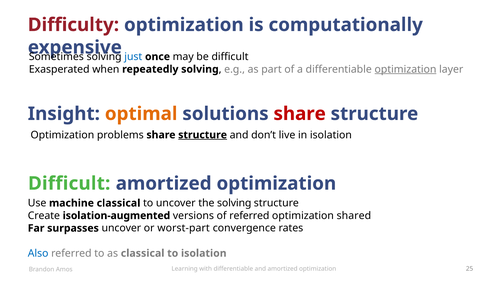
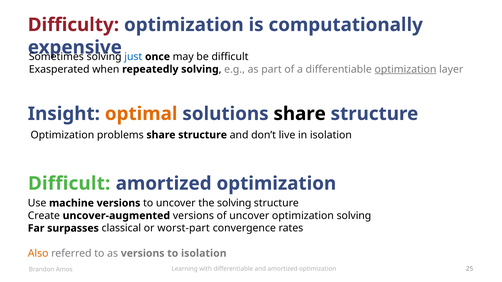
share at (300, 114) colour: red -> black
structure at (203, 135) underline: present -> none
machine classical: classical -> versions
isolation-augmented: isolation-augmented -> uncover-augmented
of referred: referred -> uncover
optimization shared: shared -> solving
surpasses uncover: uncover -> classical
Also colour: blue -> orange
as classical: classical -> versions
